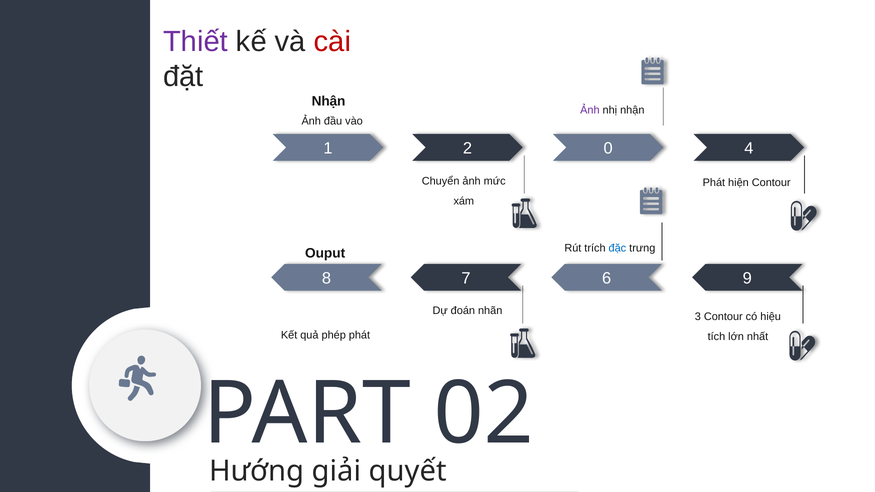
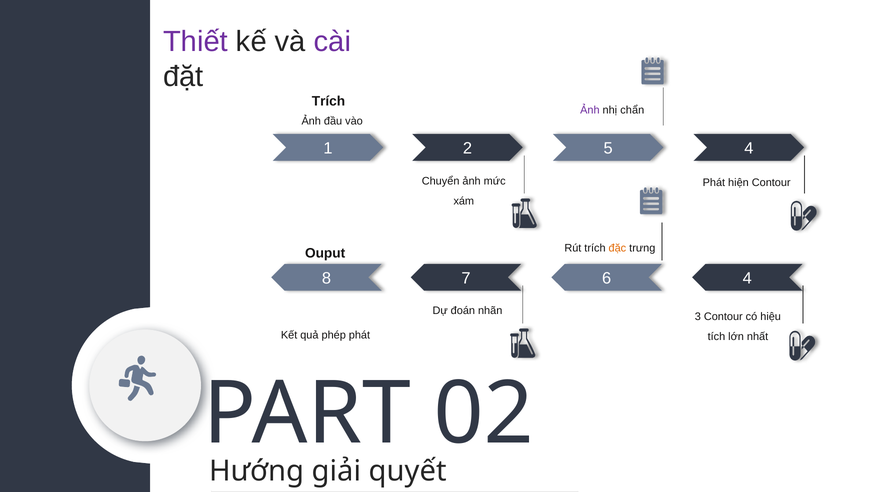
cài colour: red -> purple
Nhận at (329, 101): Nhận -> Trích
nhị nhận: nhận -> chẩn
0: 0 -> 5
đặc colour: blue -> orange
6 9: 9 -> 4
